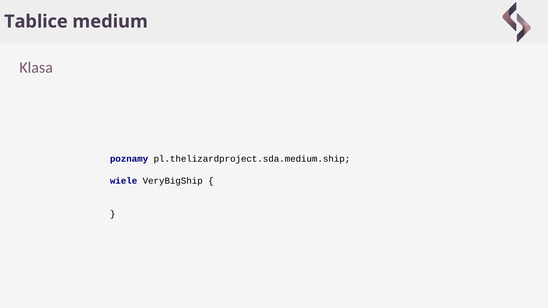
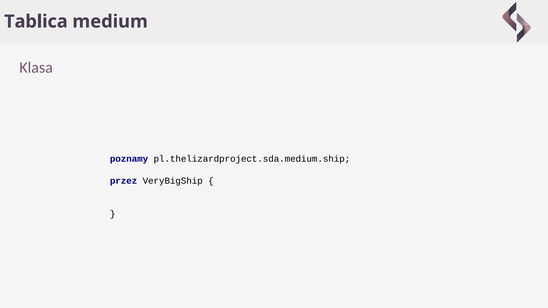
Tablice: Tablice -> Tablica
wiele: wiele -> przez
